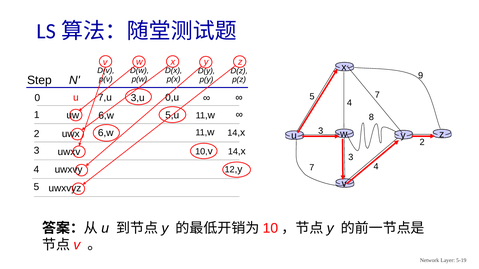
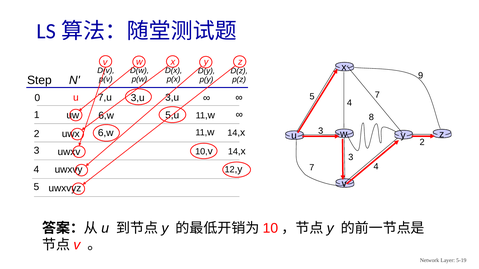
3,u 0,u: 0,u -> 3,u
